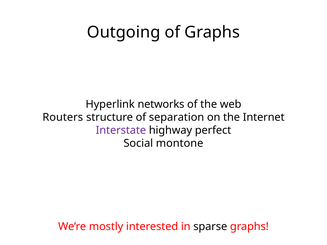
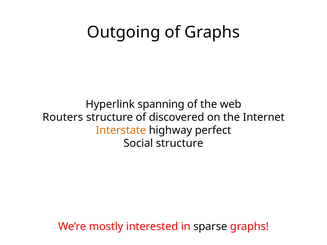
networks: networks -> spanning
separation: separation -> discovered
Interstate colour: purple -> orange
Social montone: montone -> structure
